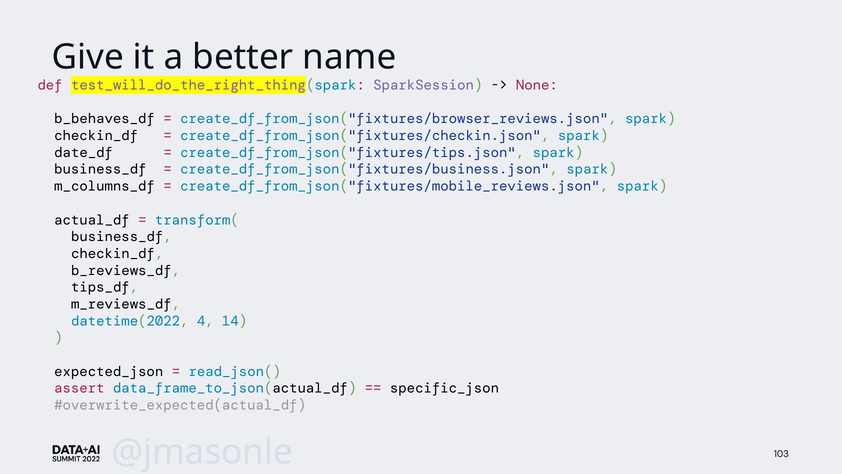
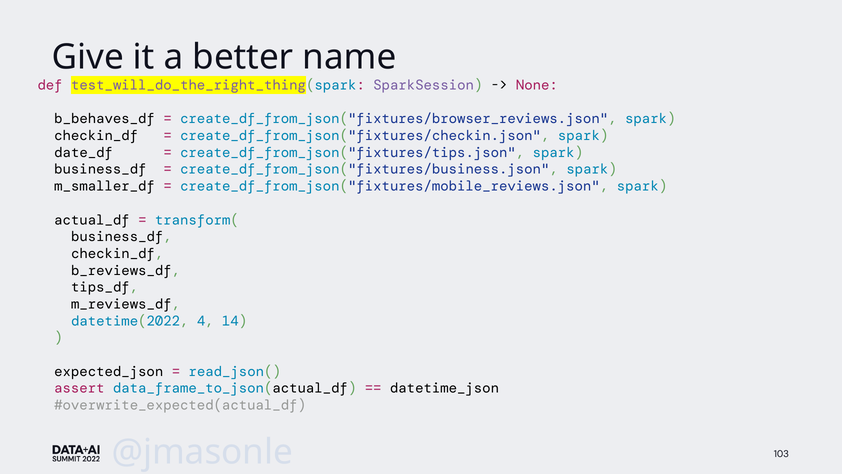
m_columns_df: m_columns_df -> m_smaller_df
specific_json: specific_json -> datetime_json
